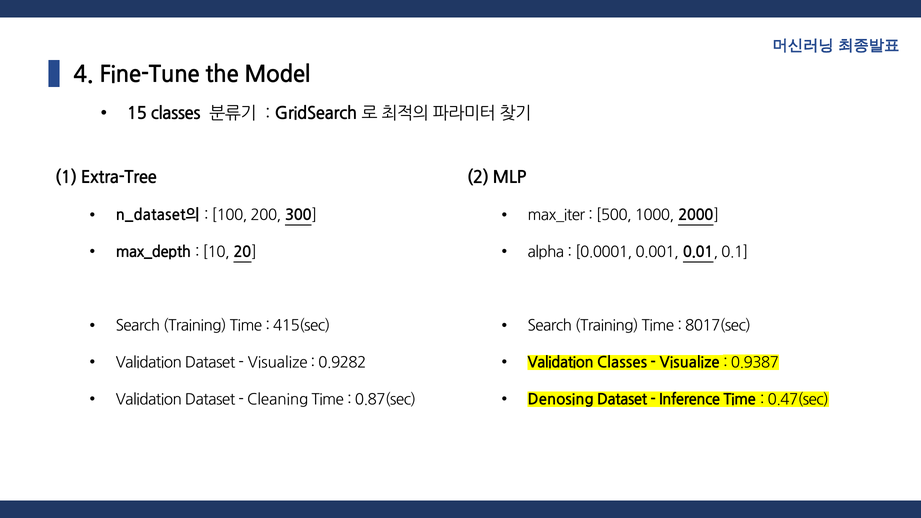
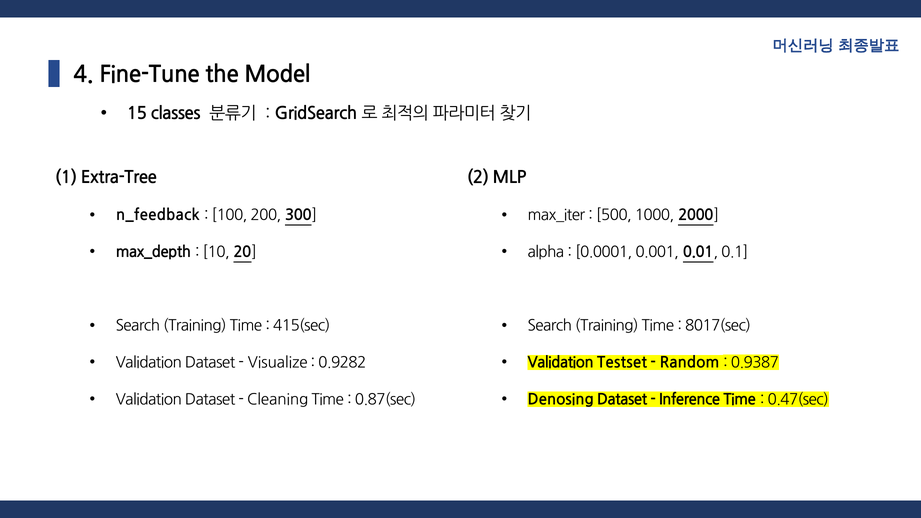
n_dataset의: n_dataset의 -> n_feedback
Validation Classes: Classes -> Testset
Visualize at (690, 363): Visualize -> Random
